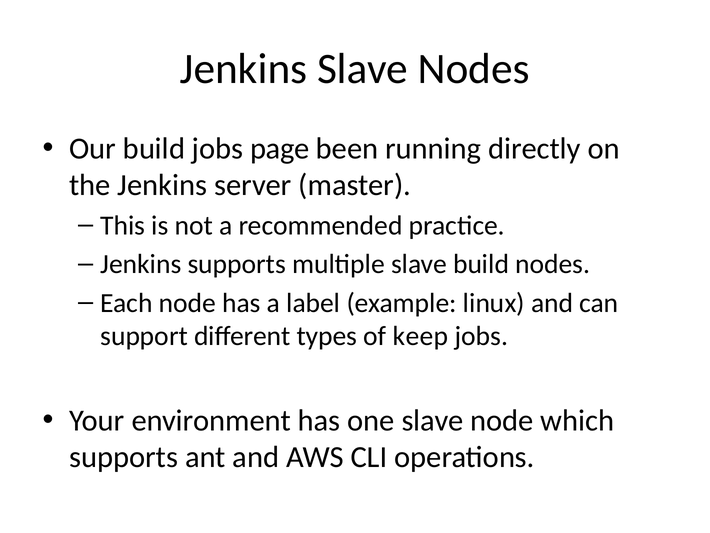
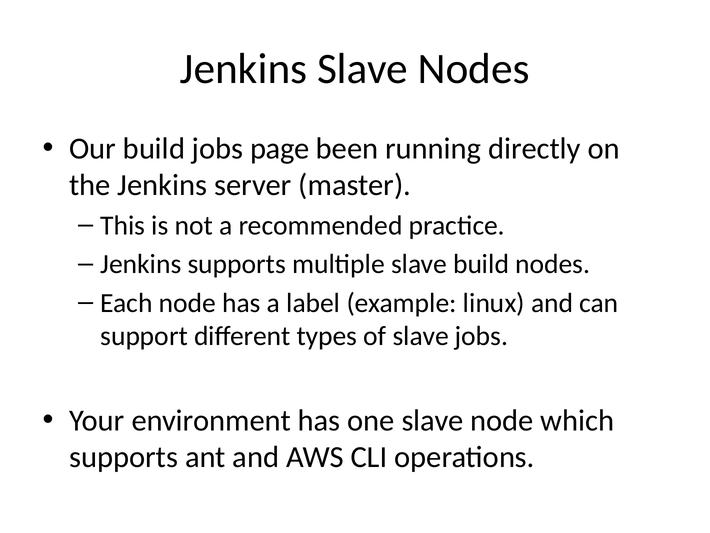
of keep: keep -> slave
